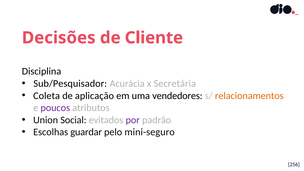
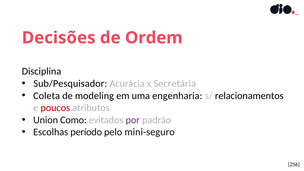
Cliente: Cliente -> Ordem
aplicação: aplicação -> modeling
vendedores: vendedores -> engenharia
relacionamentos colour: orange -> black
poucos colour: purple -> red
Social: Social -> Como
guardar: guardar -> período
